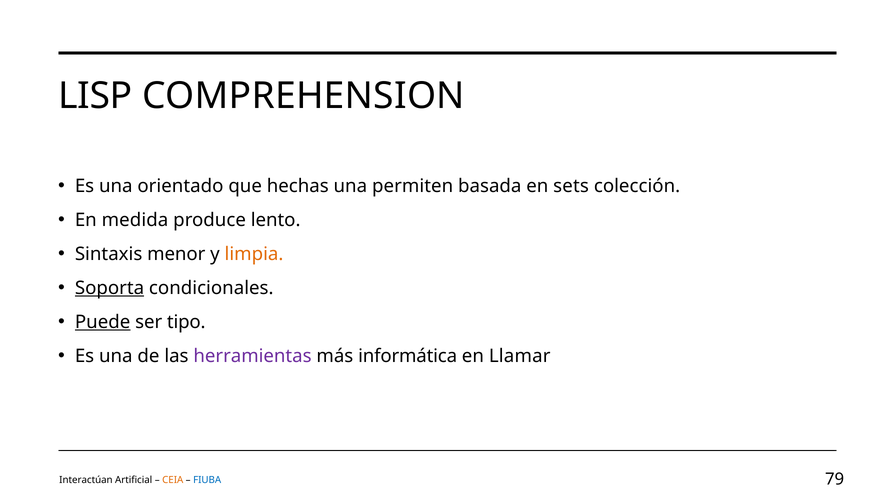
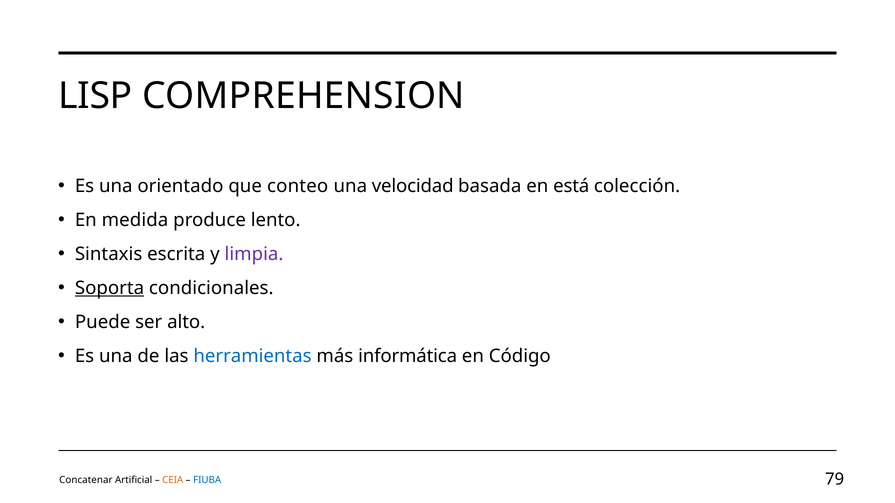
hechas: hechas -> conteo
permiten: permiten -> velocidad
sets: sets -> está
menor: menor -> escrita
limpia colour: orange -> purple
Puede underline: present -> none
tipo: tipo -> alto
herramientas colour: purple -> blue
Llamar: Llamar -> Código
Interactúan: Interactúan -> Concatenar
